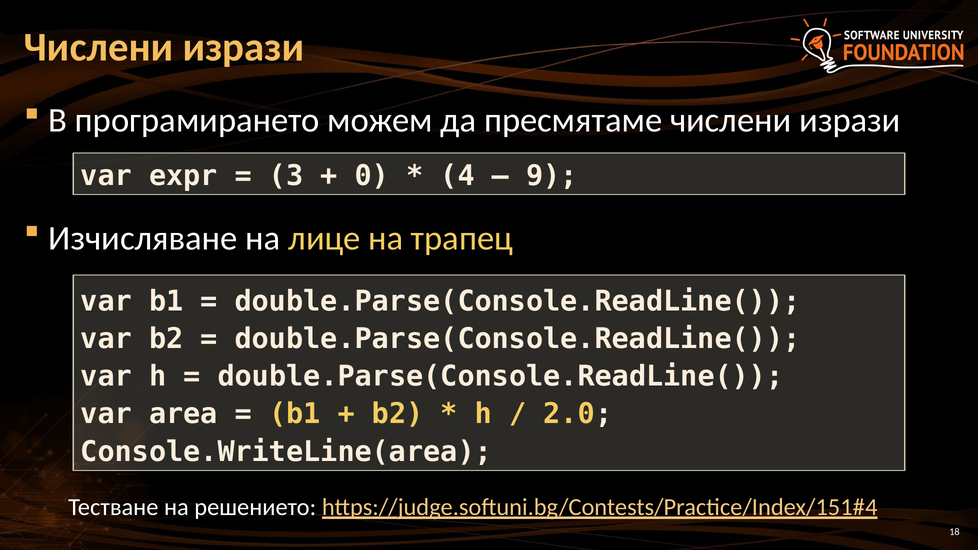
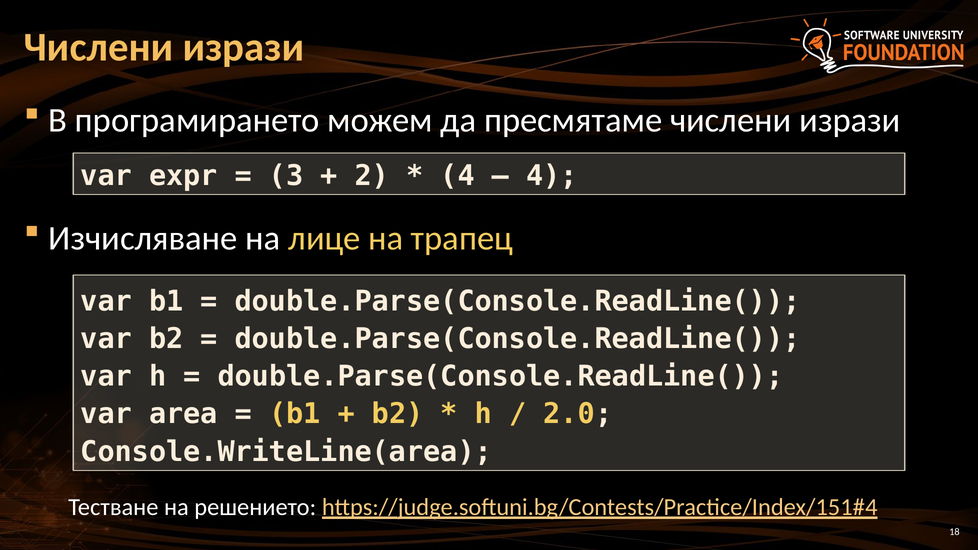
0: 0 -> 2
9 at (552, 176): 9 -> 4
